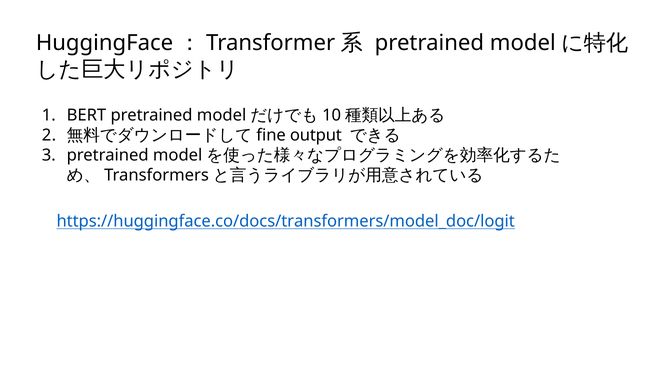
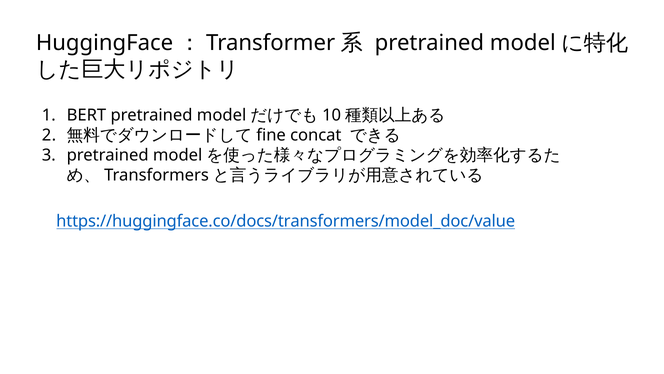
output: output -> concat
https://huggingface.co/docs/transformers/model_doc/logit: https://huggingface.co/docs/transformers/model_doc/logit -> https://huggingface.co/docs/transformers/model_doc/value
